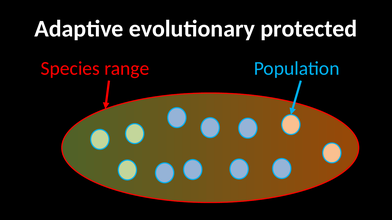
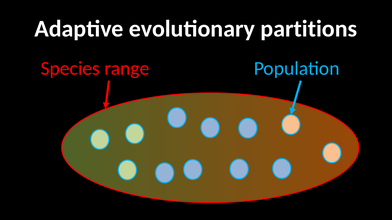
protected: protected -> partitions
